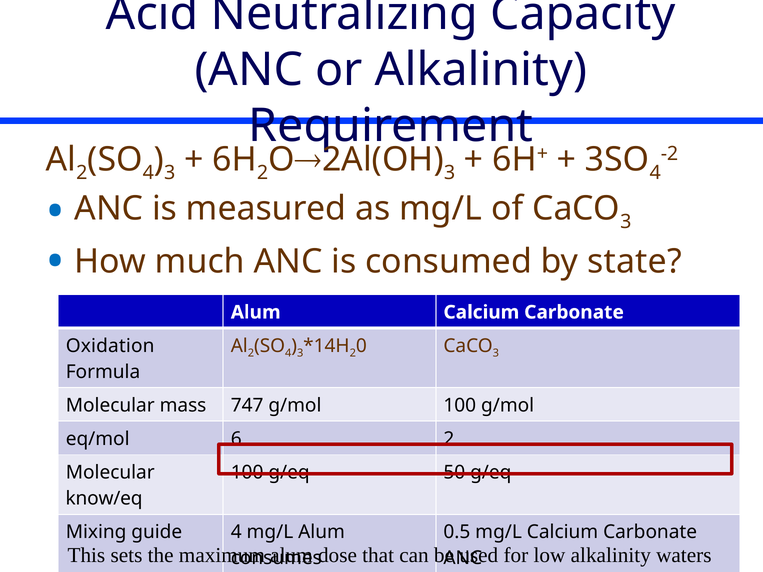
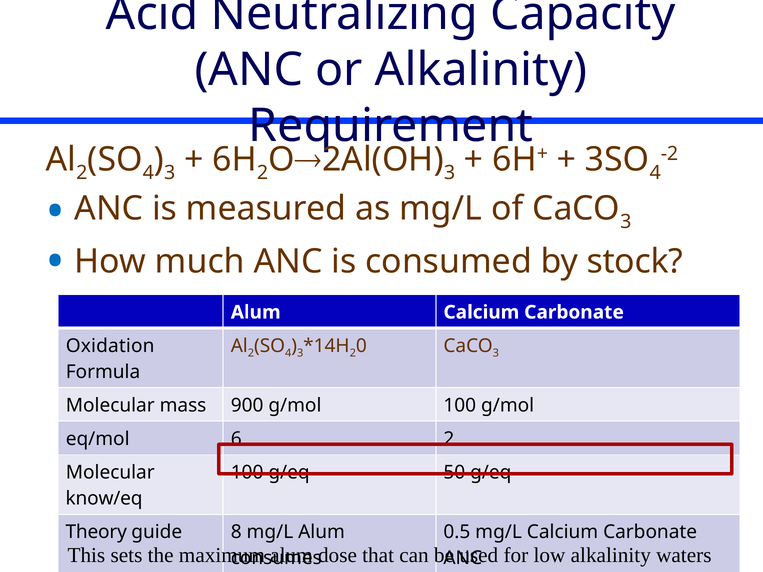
state: state -> stock
747: 747 -> 900
Mixing: Mixing -> Theory
guide 4: 4 -> 8
